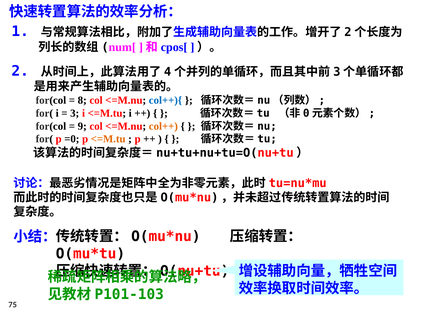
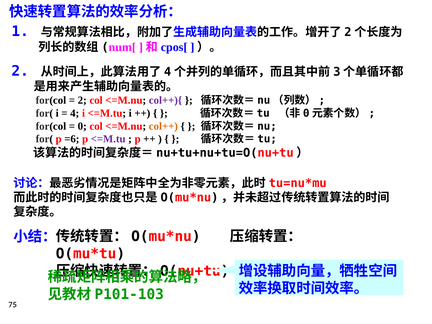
8 at (82, 100): 8 -> 2
col++){ colour: blue -> purple
3: 3 -> 4
9: 9 -> 0
=0: =0 -> =6
<=M.tu at (108, 139) colour: orange -> purple
